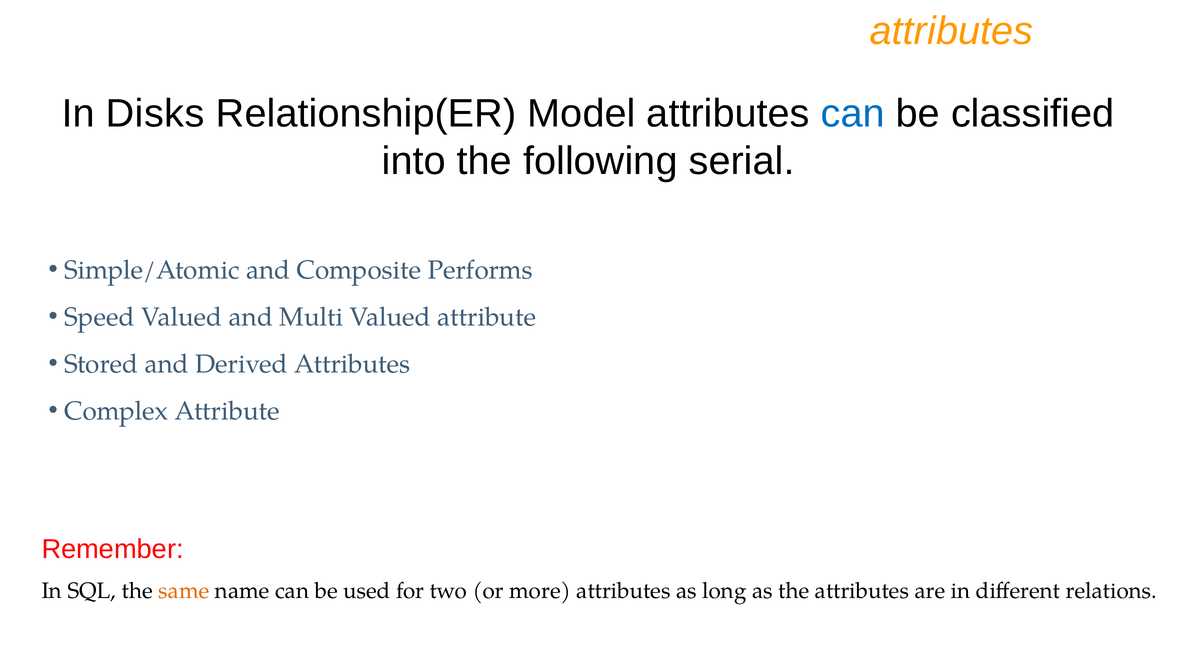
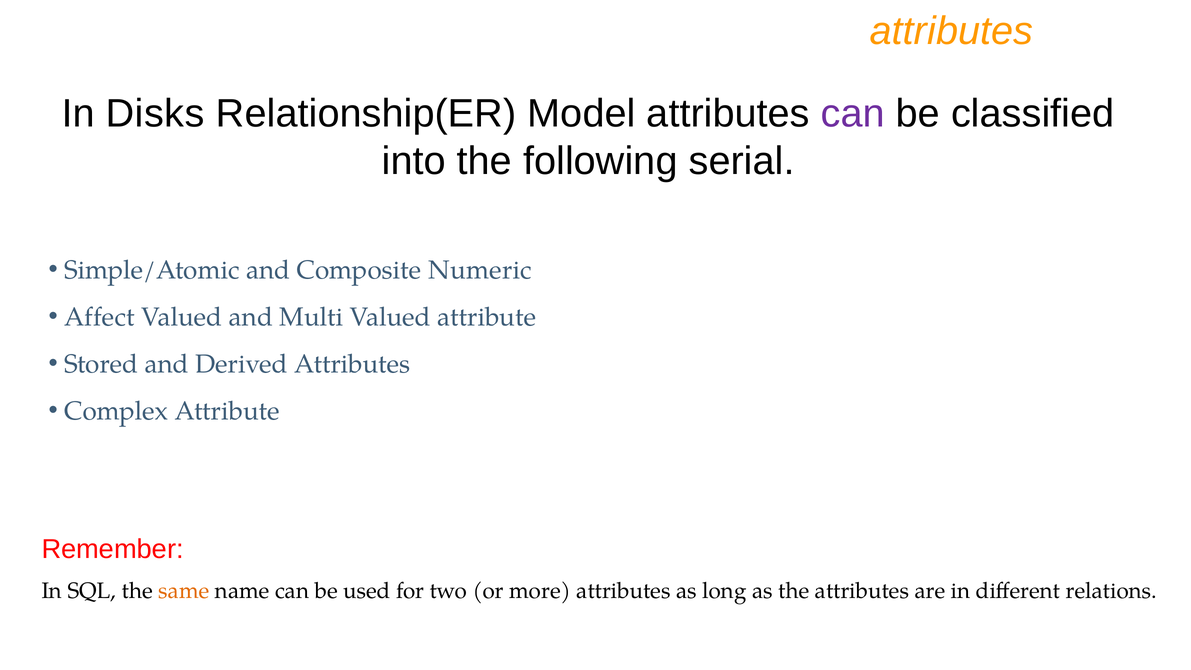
can at (853, 113) colour: blue -> purple
Performs: Performs -> Numeric
Speed: Speed -> Affect
